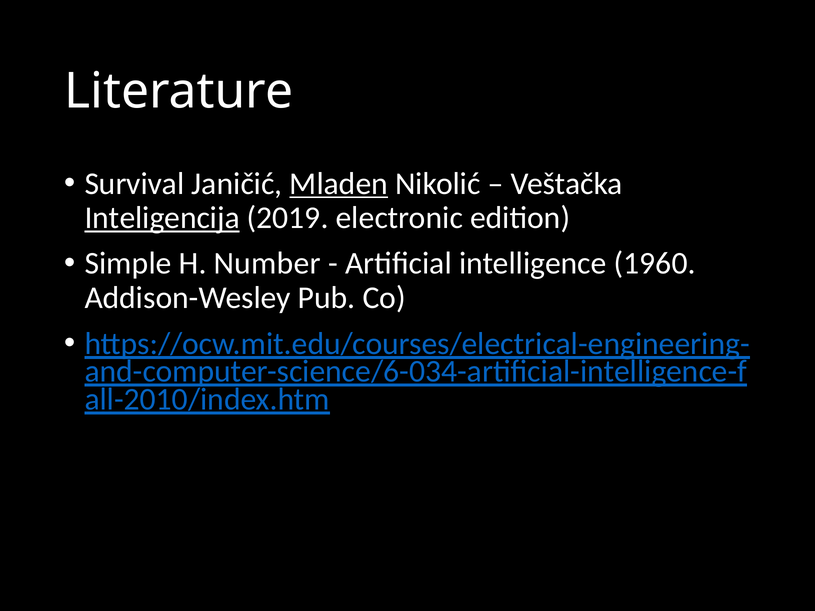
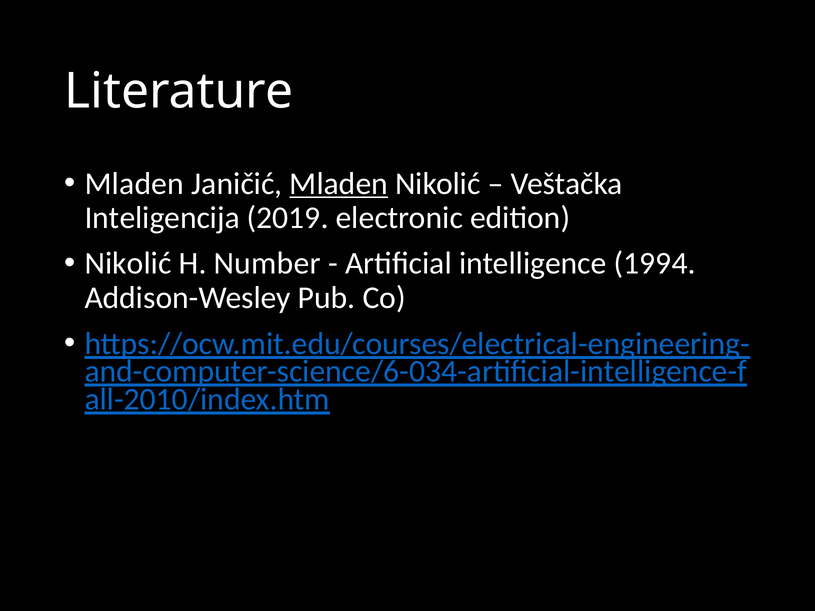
Survival at (134, 184): Survival -> Mladen
Inteligencija underline: present -> none
Simple at (128, 264): Simple -> Nikolić
1960: 1960 -> 1994
